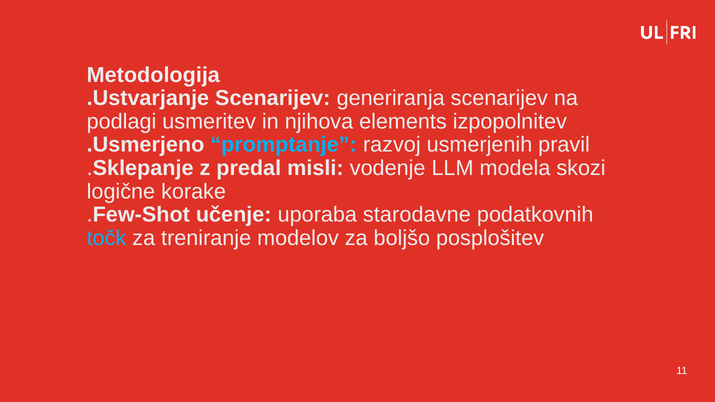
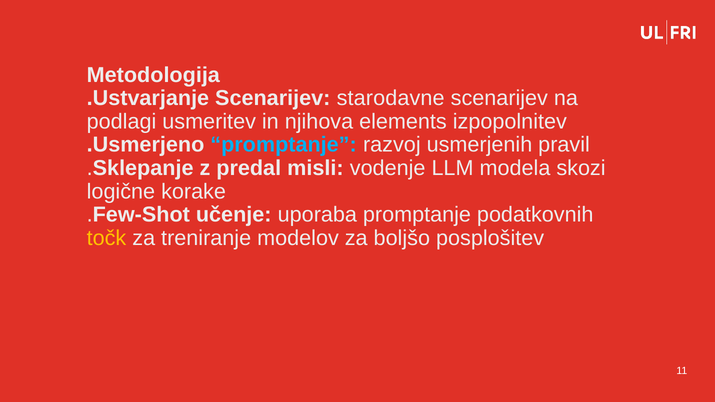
generiranja: generiranja -> starodavne
uporaba starodavne: starodavne -> promptanje
točk colour: light blue -> yellow
